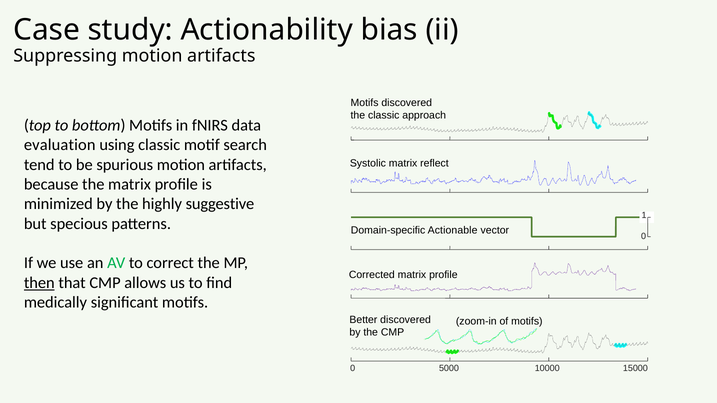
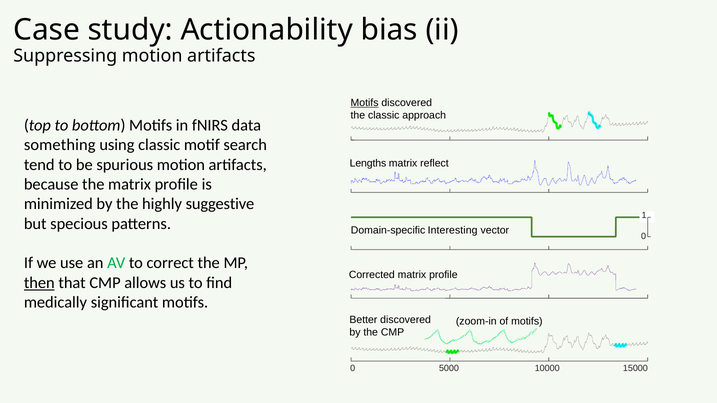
Motifs at (365, 103) underline: none -> present
evaluation: evaluation -> something
Systolic: Systolic -> Lengths
Actionable: Actionable -> Interesting
